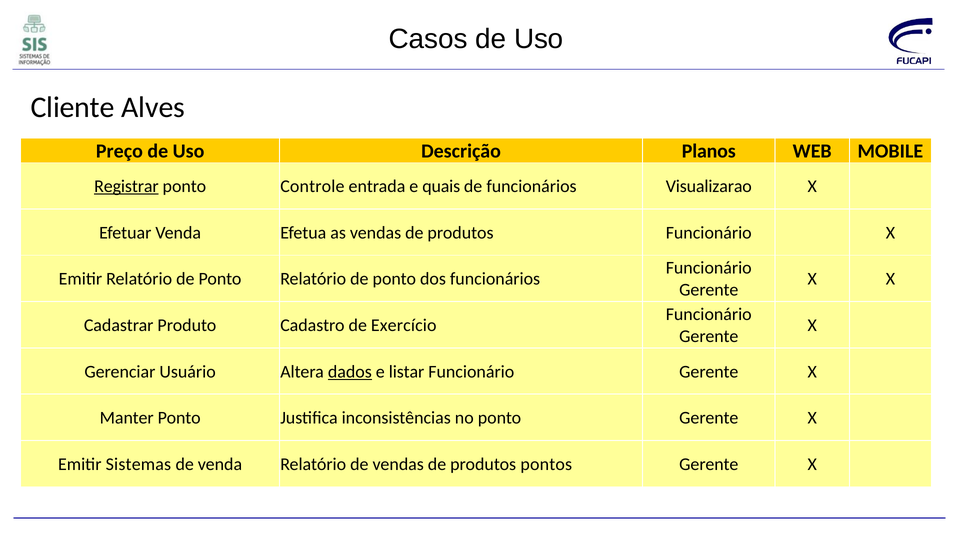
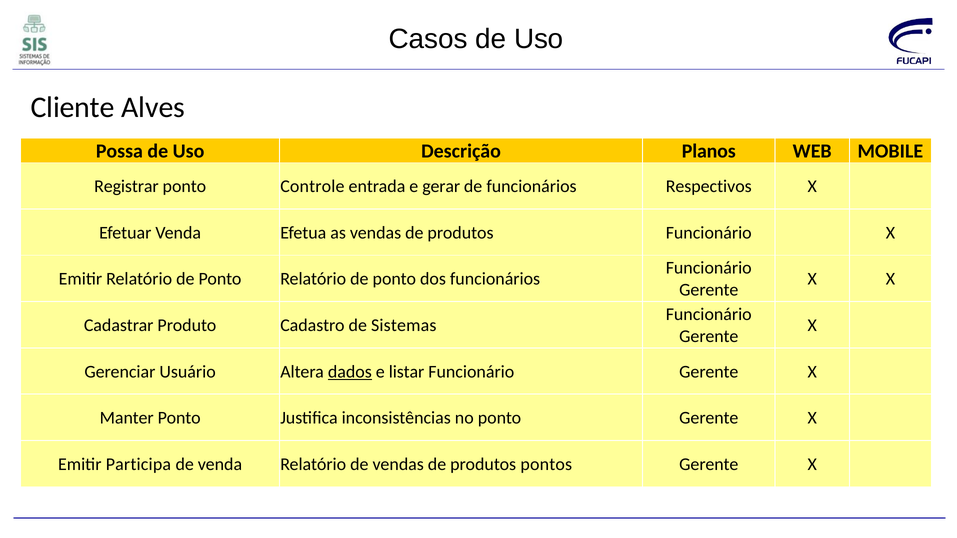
Preço: Preço -> Possa
Registrar underline: present -> none
quais: quais -> gerar
Visualizarao: Visualizarao -> Respectivos
Exercício: Exercício -> Sistemas
Sistemas: Sistemas -> Participa
